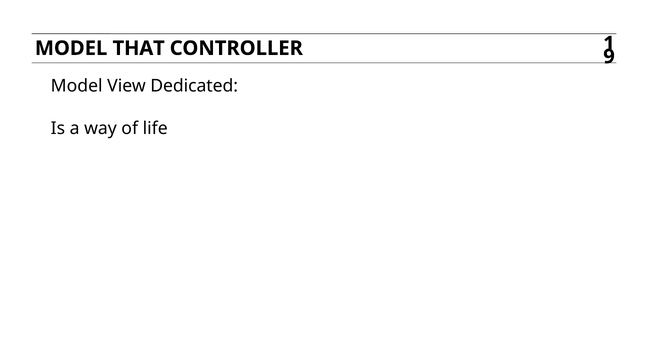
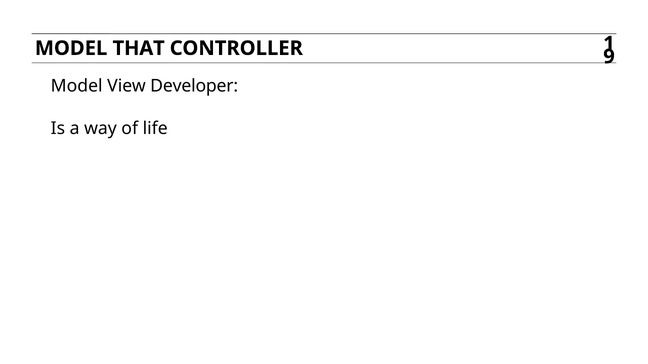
Dedicated: Dedicated -> Developer
